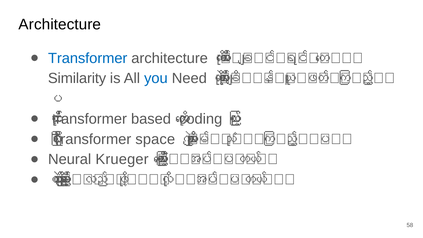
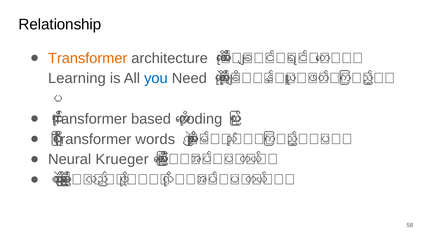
Architecture at (60, 24): Architecture -> Relationship
Transformer at (88, 58) colour: blue -> orange
Similarity: Similarity -> Learning
space: space -> words
